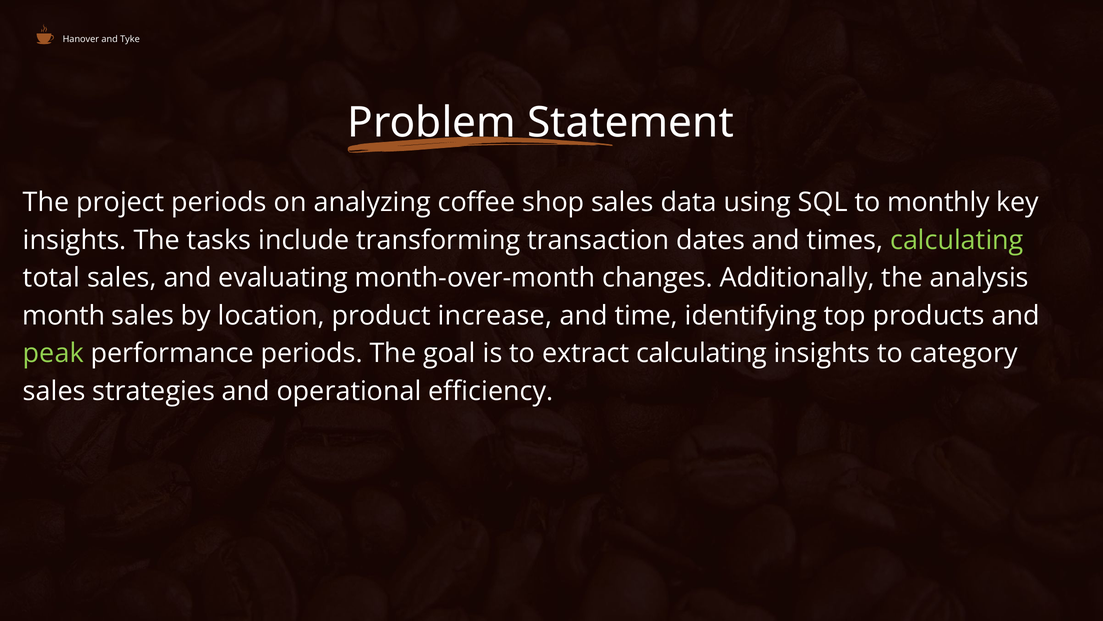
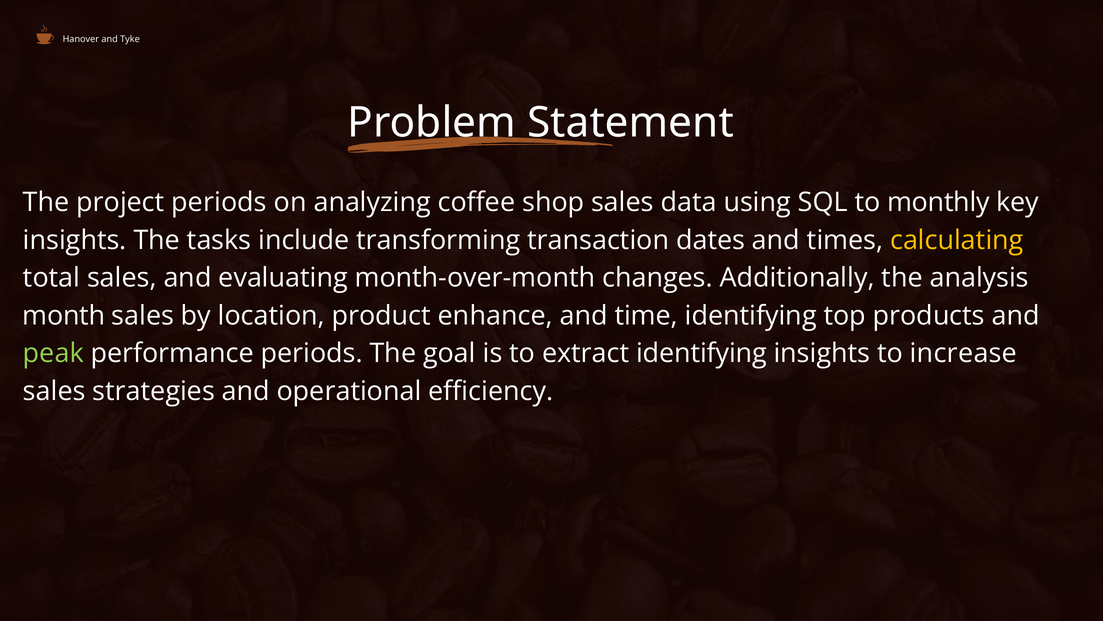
calculating at (957, 240) colour: light green -> yellow
increase: increase -> enhance
extract calculating: calculating -> identifying
category: category -> increase
